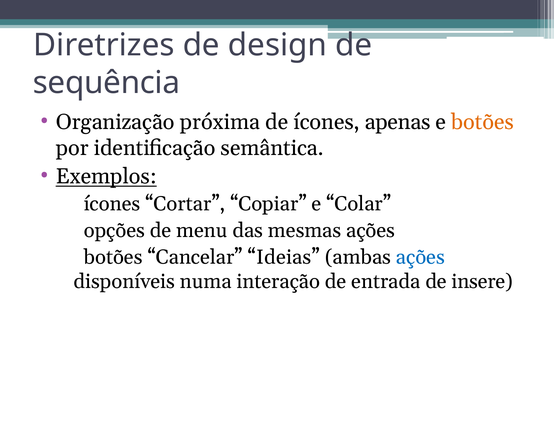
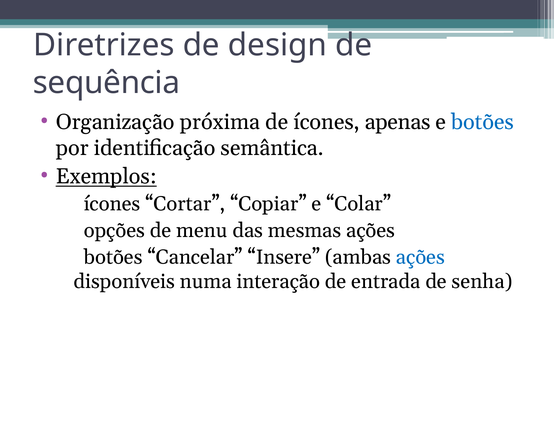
botões at (483, 122) colour: orange -> blue
Ideias: Ideias -> Insere
insere: insere -> senha
